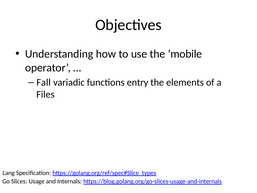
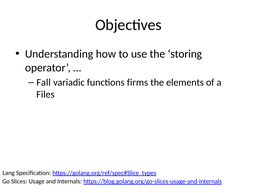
mobile: mobile -> storing
entry: entry -> firms
